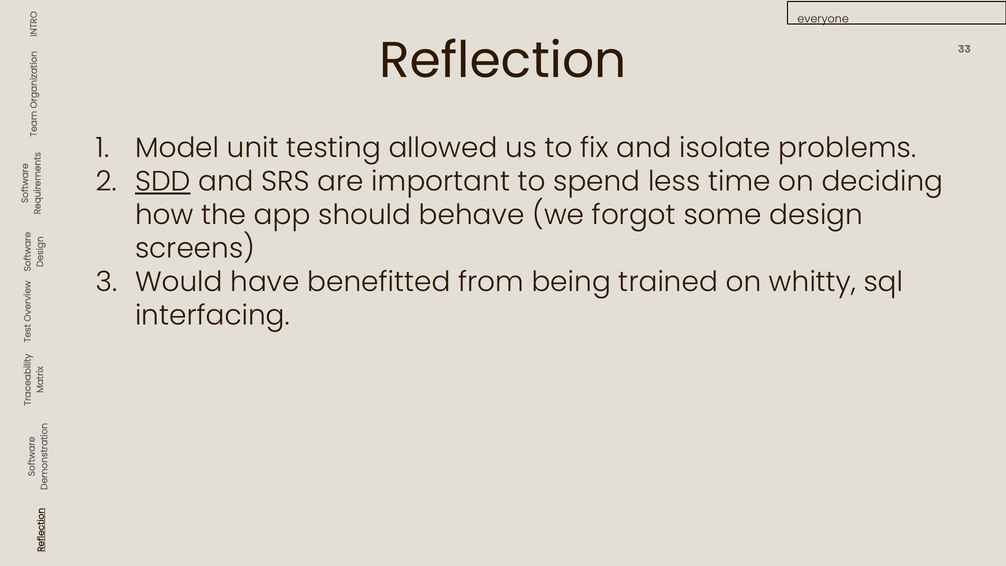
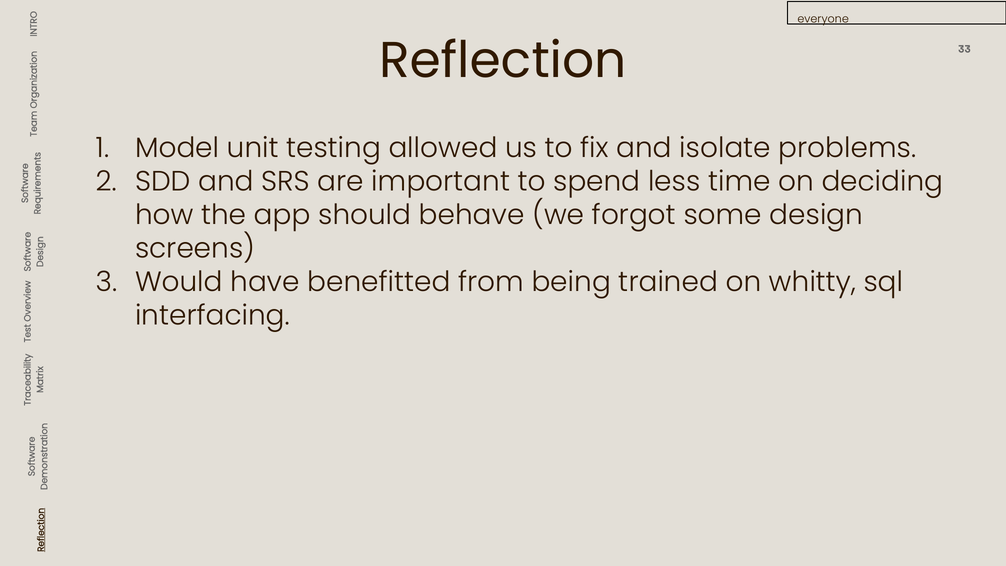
SDD underline: present -> none
